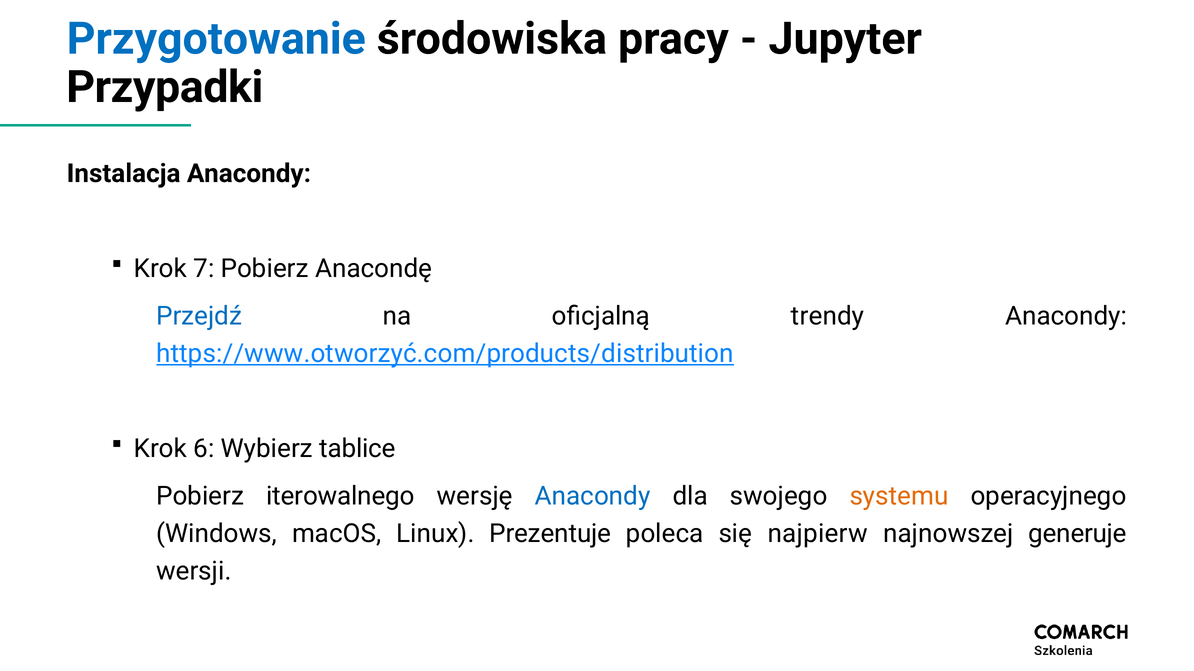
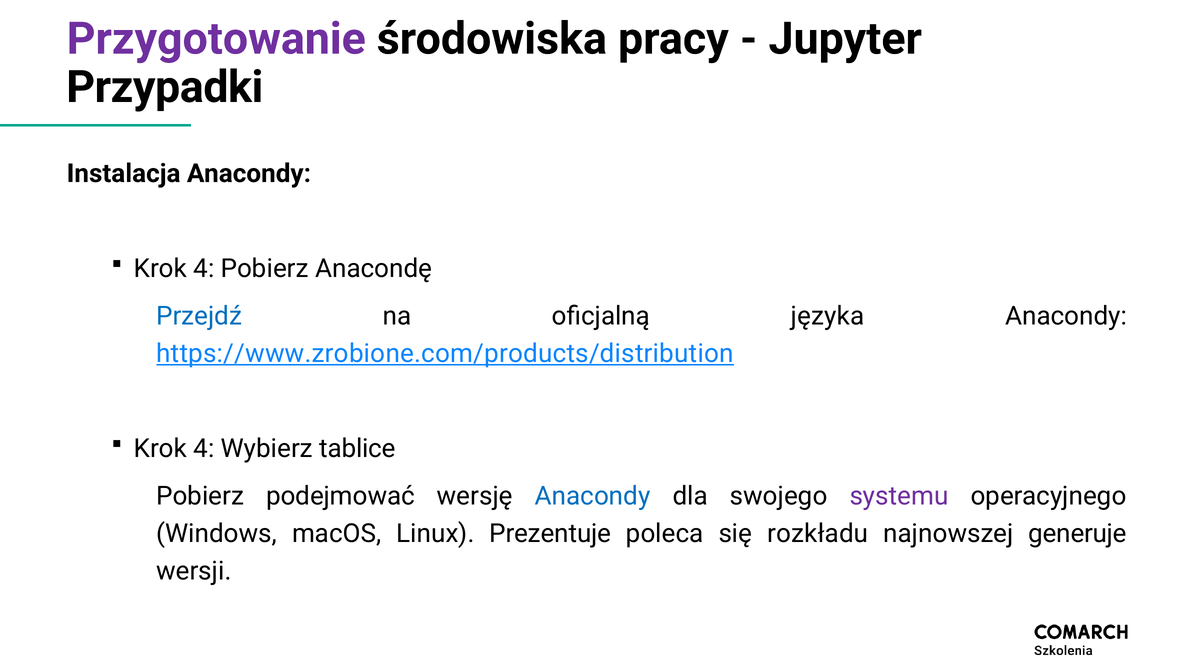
Przygotowanie colour: blue -> purple
7 at (204, 269): 7 -> 4
trendy: trendy -> języka
https://www.otworzyć.com/products/distribution: https://www.otworzyć.com/products/distribution -> https://www.zrobione.com/products/distribution
6 at (204, 449): 6 -> 4
iterowalnego: iterowalnego -> podejmować
systemu colour: orange -> purple
najpierw: najpierw -> rozkładu
